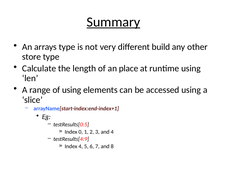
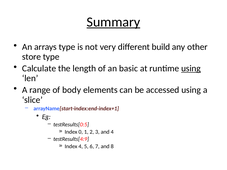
place: place -> basic
using at (191, 69) underline: none -> present
of using: using -> body
